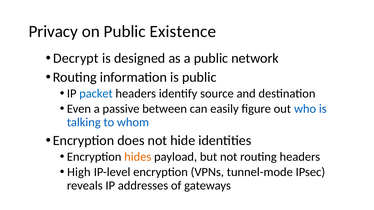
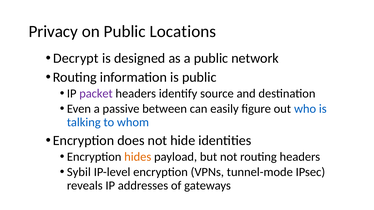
Existence: Existence -> Locations
packet colour: blue -> purple
High: High -> Sybil
